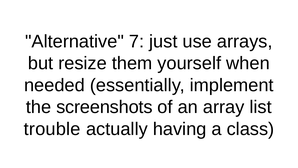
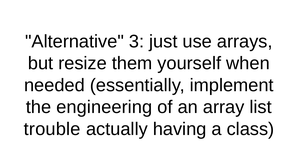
7: 7 -> 3
screenshots: screenshots -> engineering
